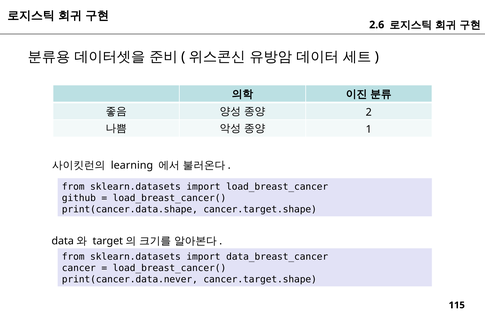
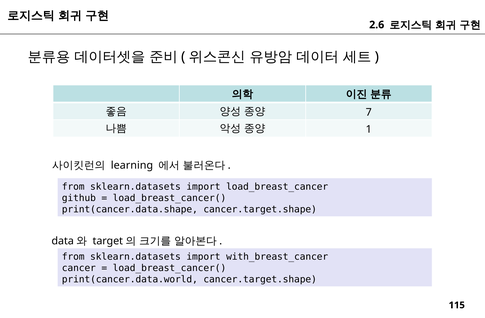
2: 2 -> 7
data_breast_cancer: data_breast_cancer -> with_breast_cancer
print(cancer.data.never: print(cancer.data.never -> print(cancer.data.world
